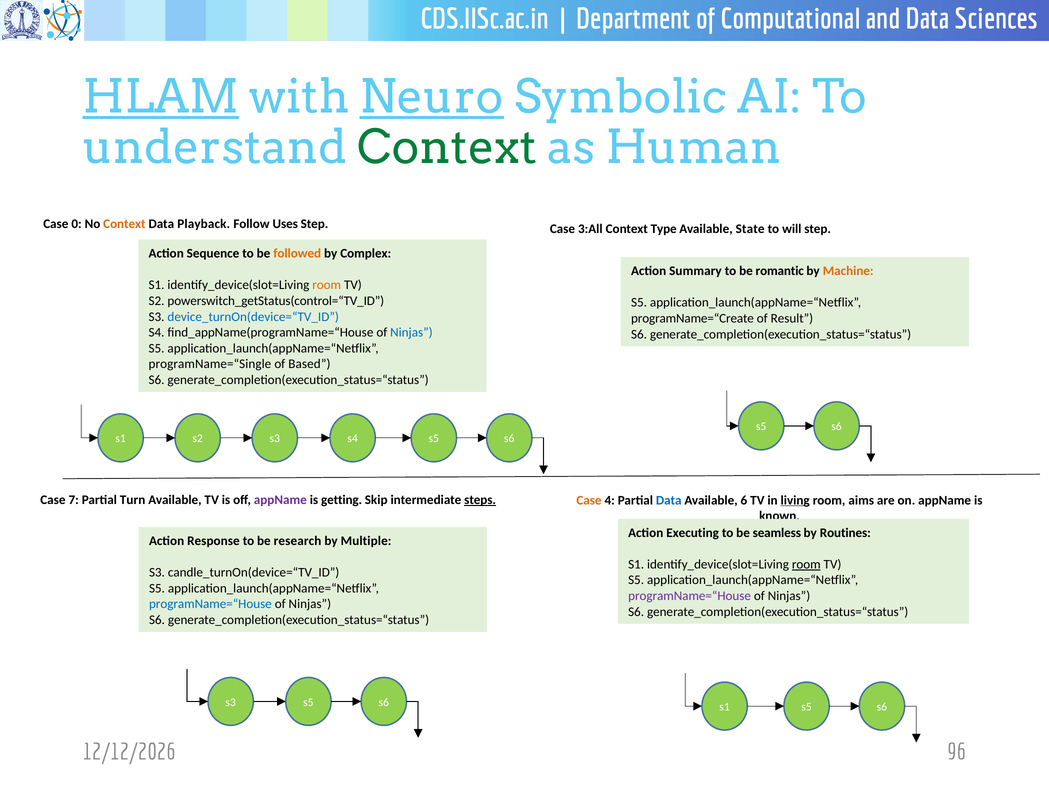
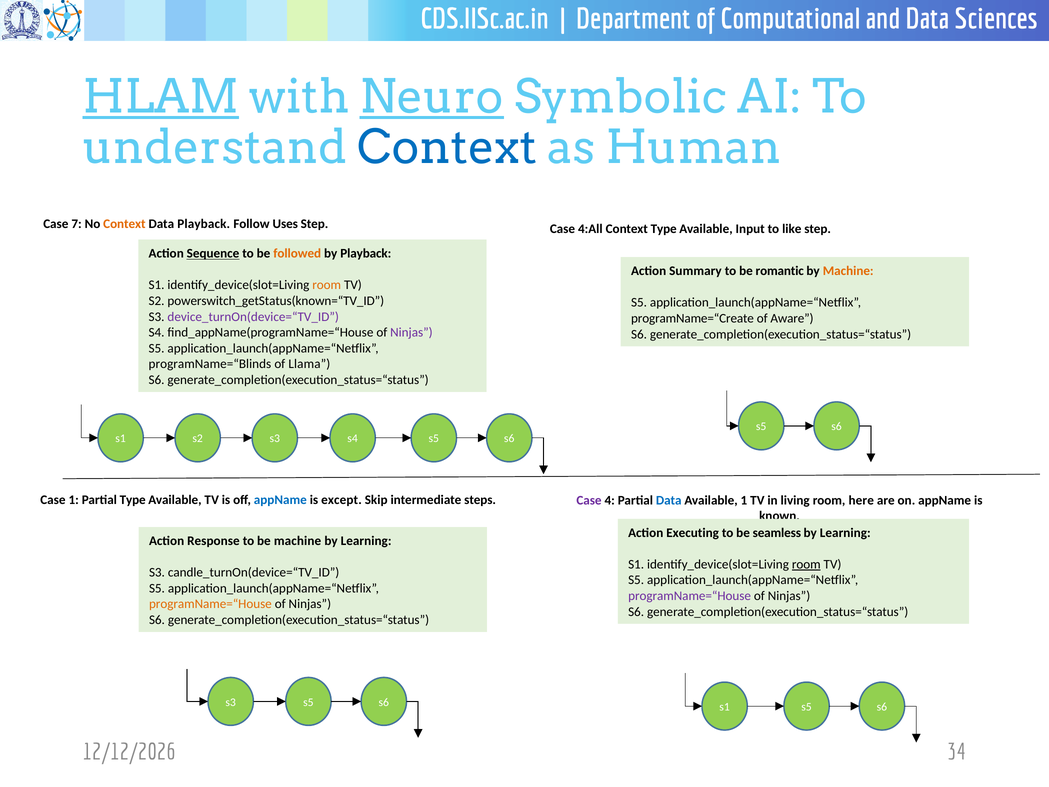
Context at (447, 148) colour: green -> blue
0: 0 -> 7
3:All: 3:All -> 4:All
State: State -> Input
will: will -> like
Sequence underline: none -> present
by Complex: Complex -> Playback
powerswitch_getStatus(control=“TV_ID: powerswitch_getStatus(control=“TV_ID -> powerswitch_getStatus(known=“TV_ID
device_turnOn(device=“TV_ID colour: blue -> purple
Result: Result -> Aware
Ninjas at (411, 332) colour: blue -> purple
programName=“Single: programName=“Single -> programName=“Blinds
Based: Based -> Llama
Case 7: 7 -> 1
Partial Turn: Turn -> Type
appName at (280, 500) colour: purple -> blue
getting: getting -> except
steps underline: present -> none
Case at (589, 500) colour: orange -> purple
Available 6: 6 -> 1
living underline: present -> none
aims: aims -> here
Routines at (845, 533): Routines -> Learning
be research: research -> machine
Multiple at (366, 541): Multiple -> Learning
programName=“House at (210, 604) colour: blue -> orange
96: 96 -> 34
